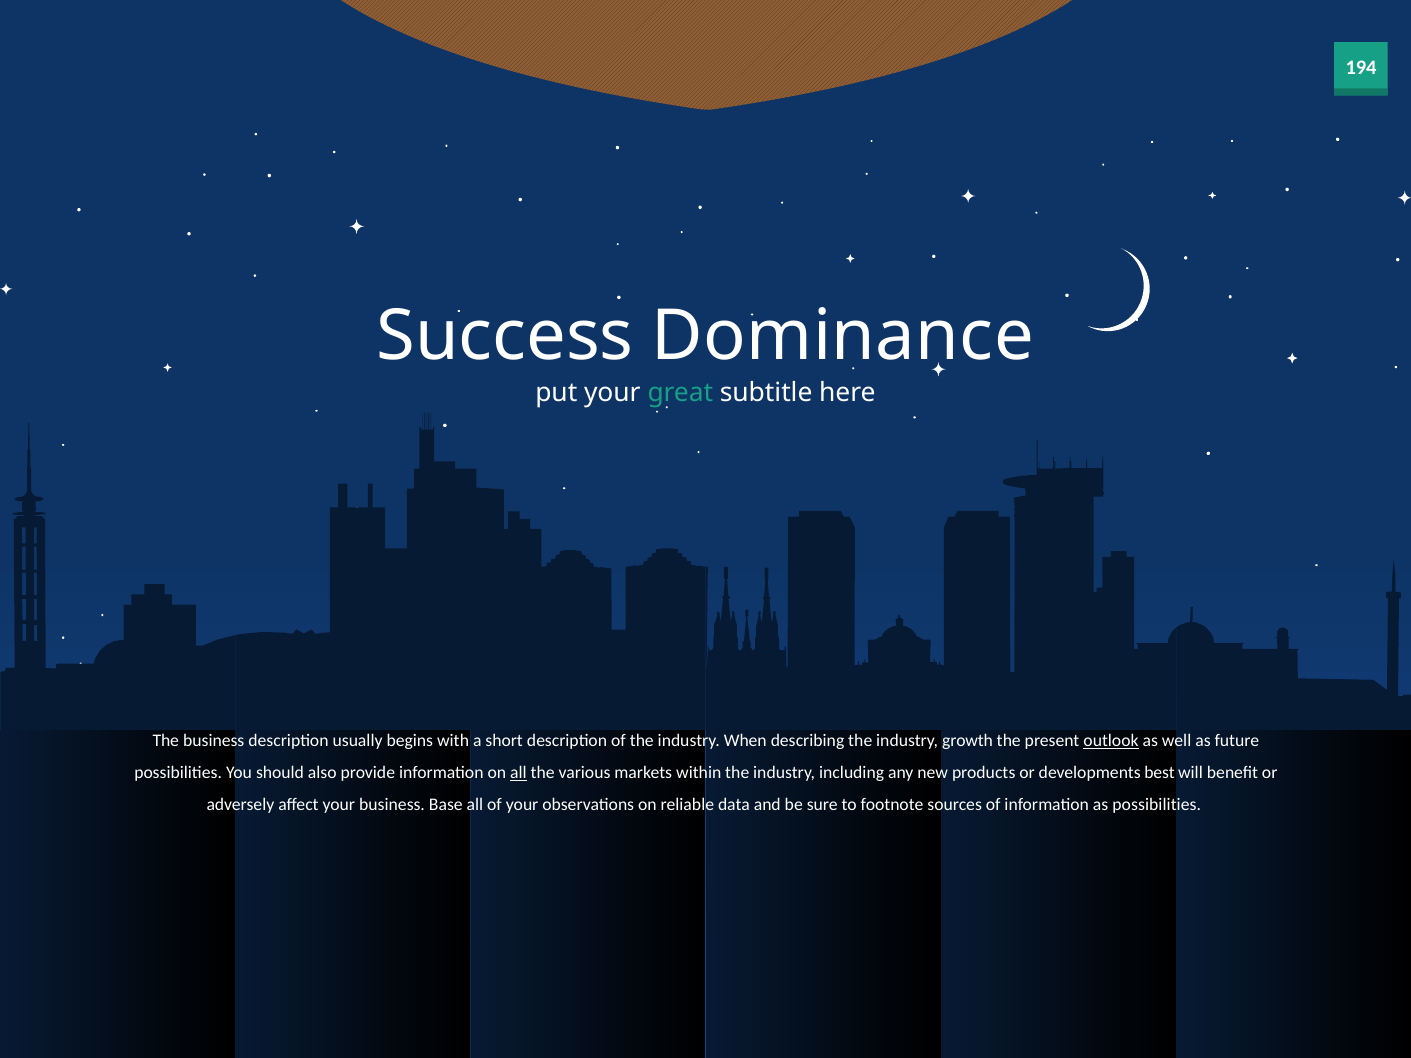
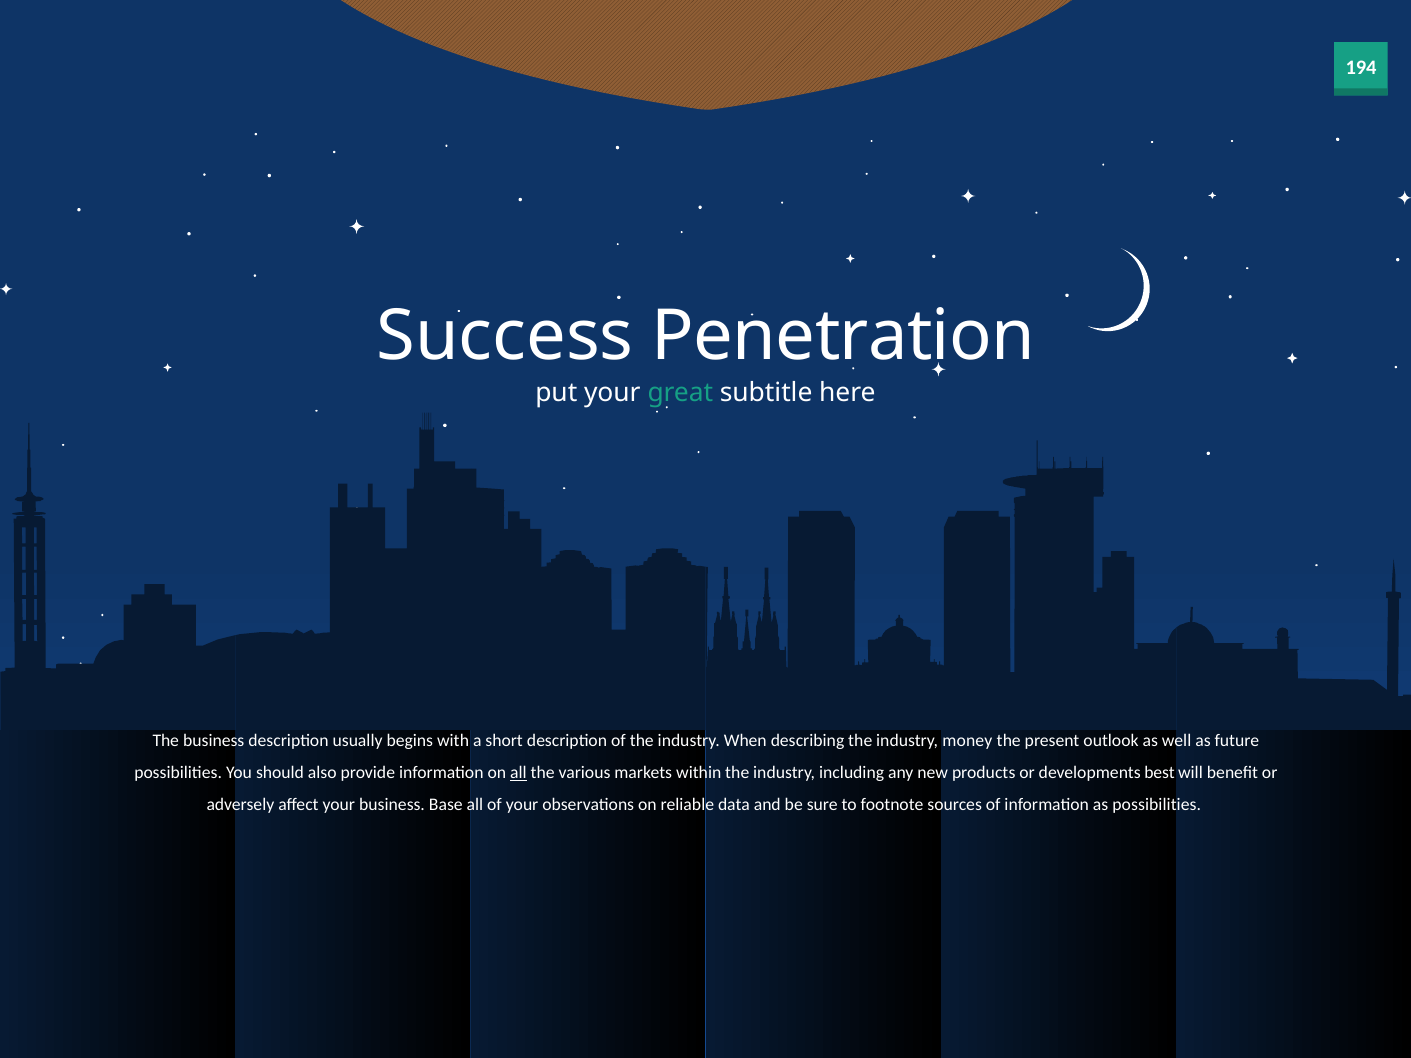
Dominance: Dominance -> Penetration
growth: growth -> money
outlook underline: present -> none
